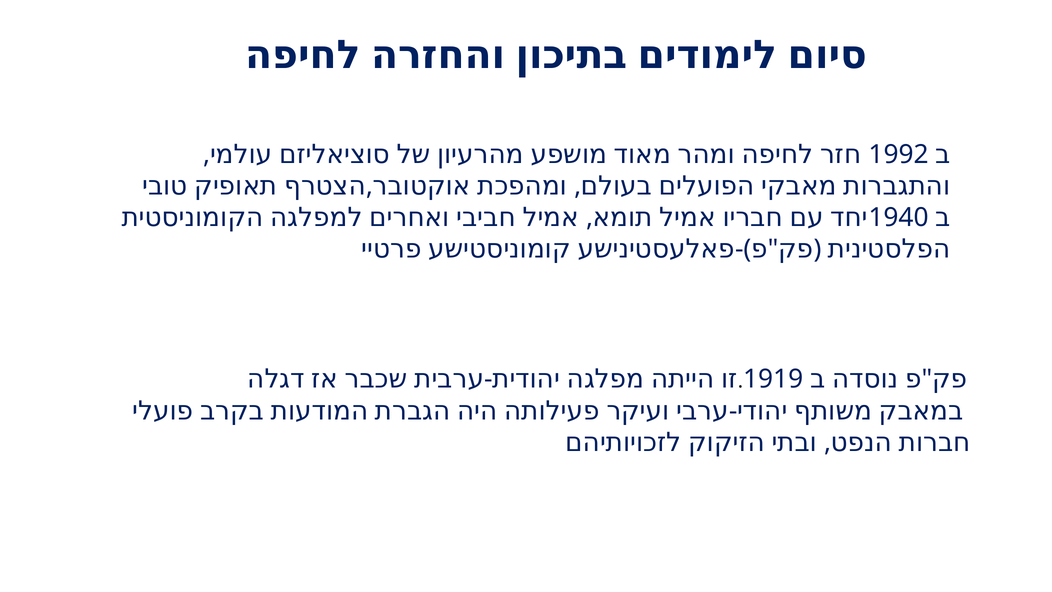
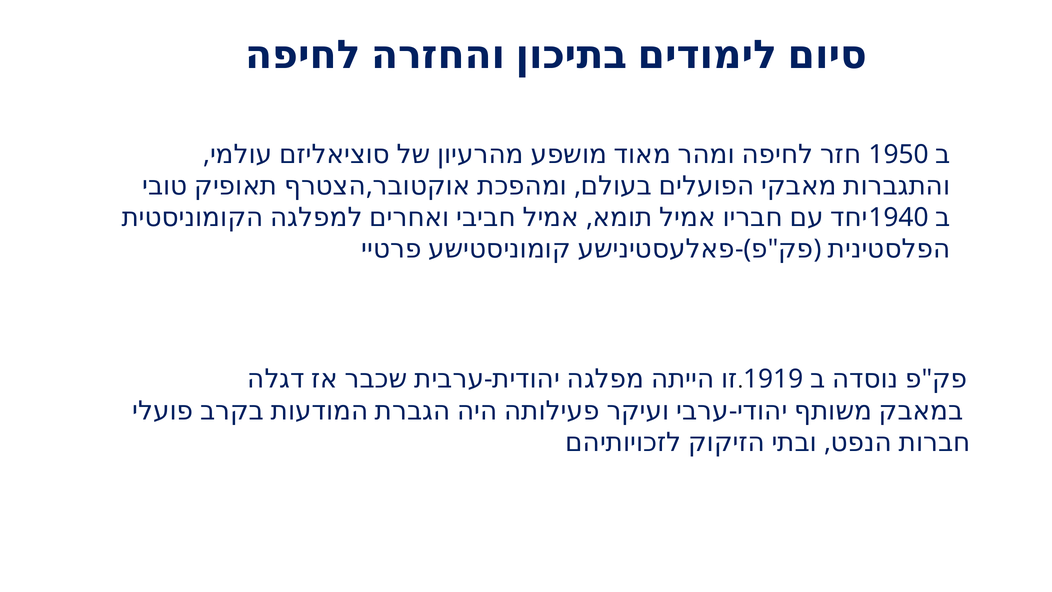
1992: 1992 -> 1950
